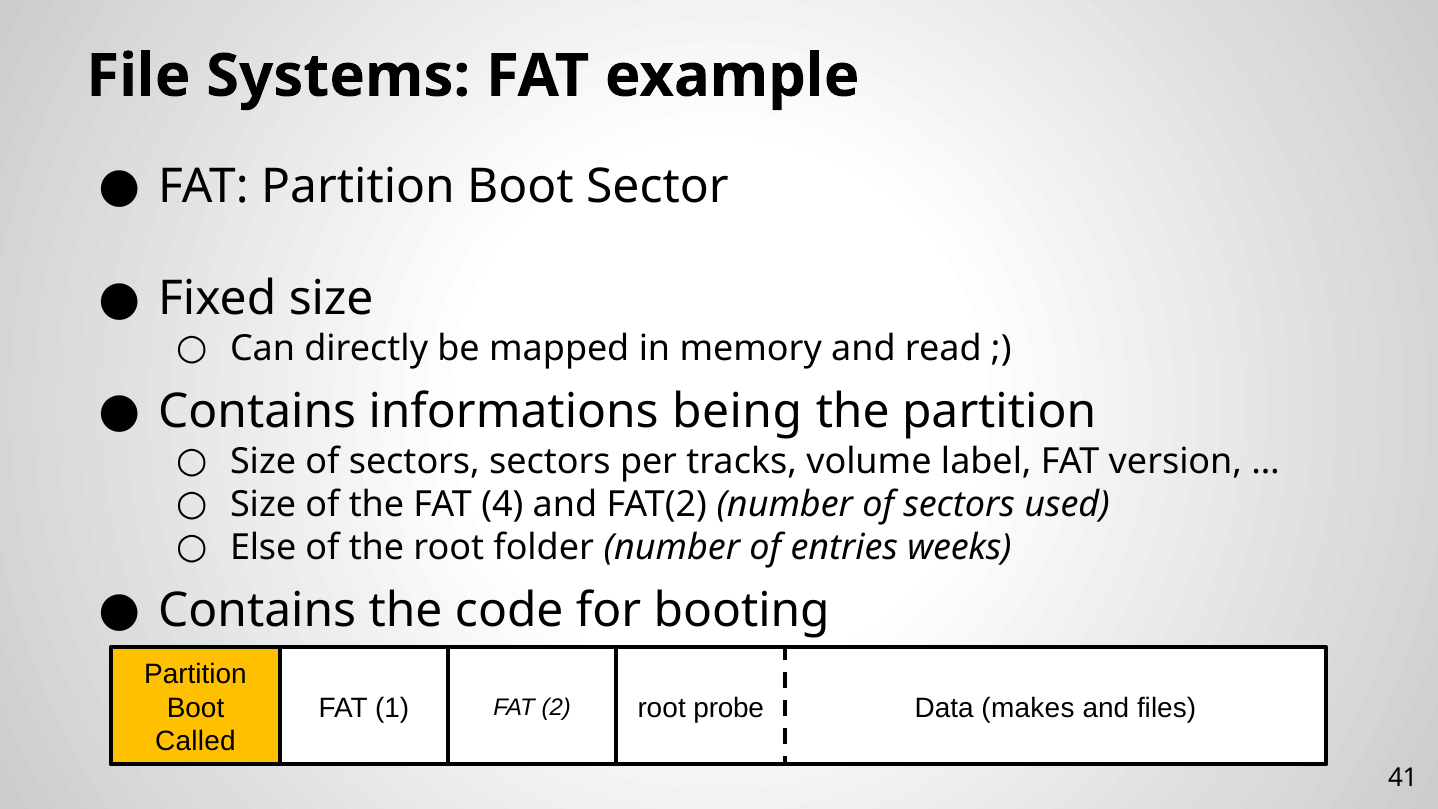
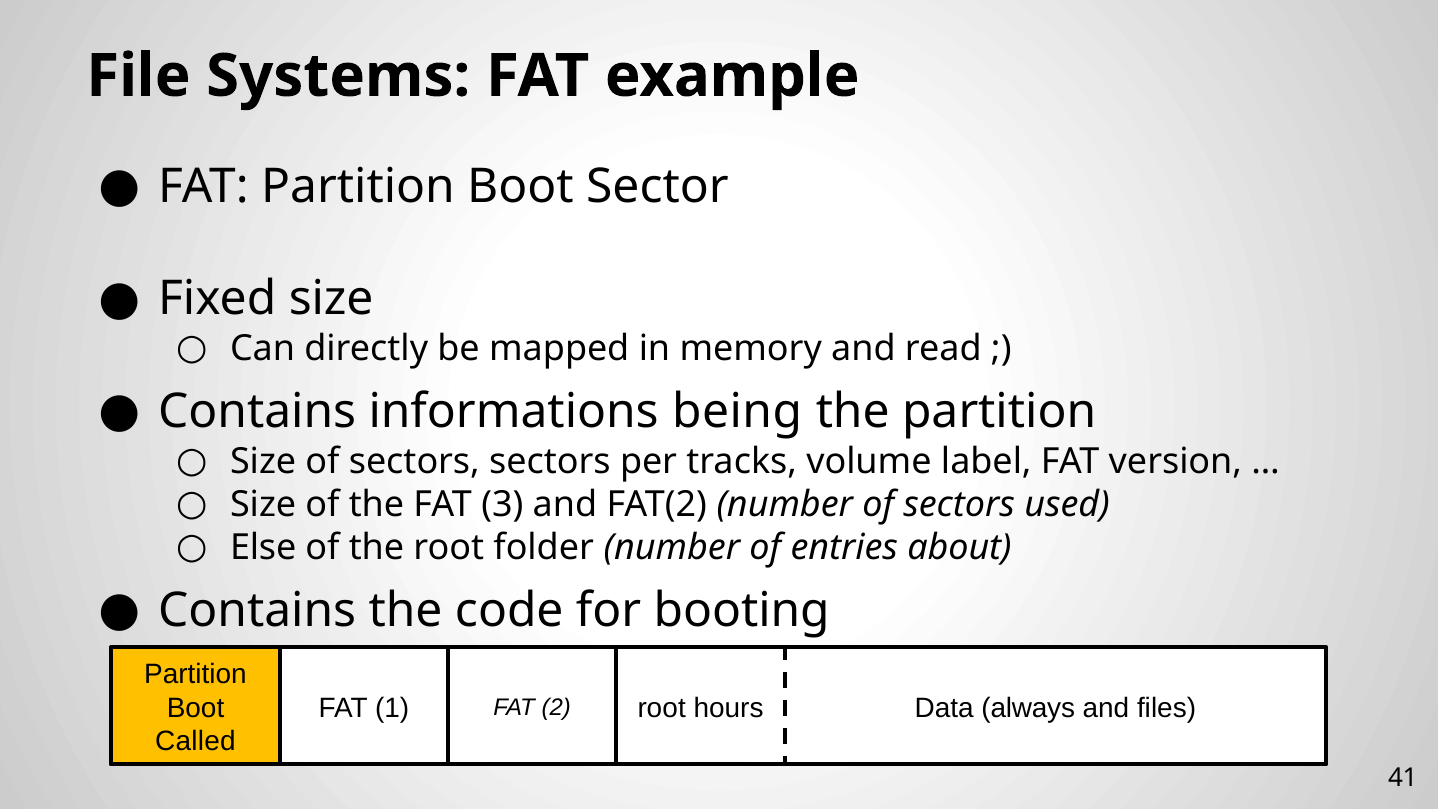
4: 4 -> 3
weeks: weeks -> about
probe: probe -> hours
makes: makes -> always
